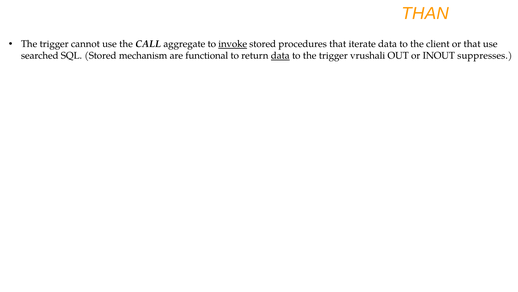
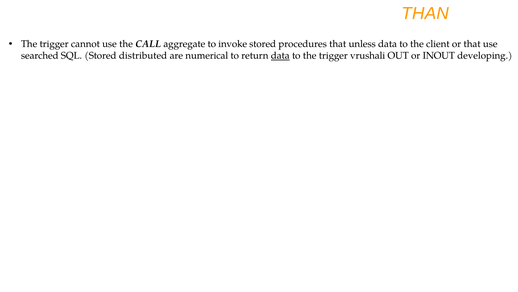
invoke underline: present -> none
iterate: iterate -> unless
mechanism: mechanism -> distributed
functional: functional -> numerical
suppresses: suppresses -> developing
